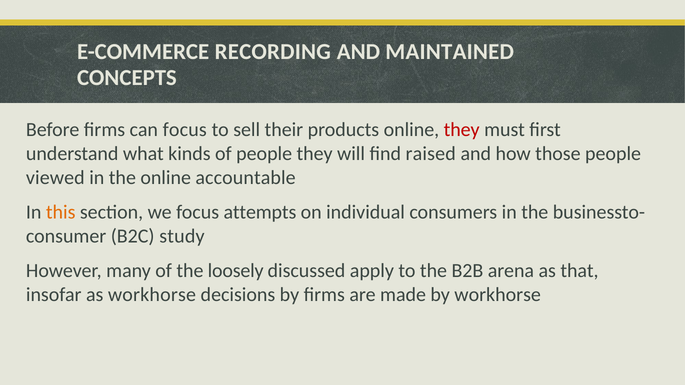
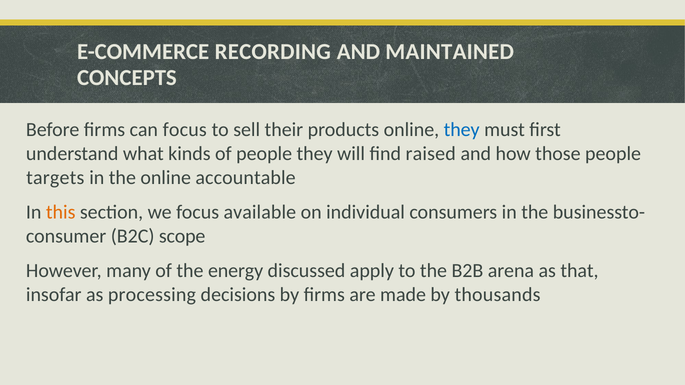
they at (462, 130) colour: red -> blue
viewed: viewed -> targets
attempts: attempts -> available
study: study -> scope
loosely: loosely -> energy
as workhorse: workhorse -> processing
by workhorse: workhorse -> thousands
